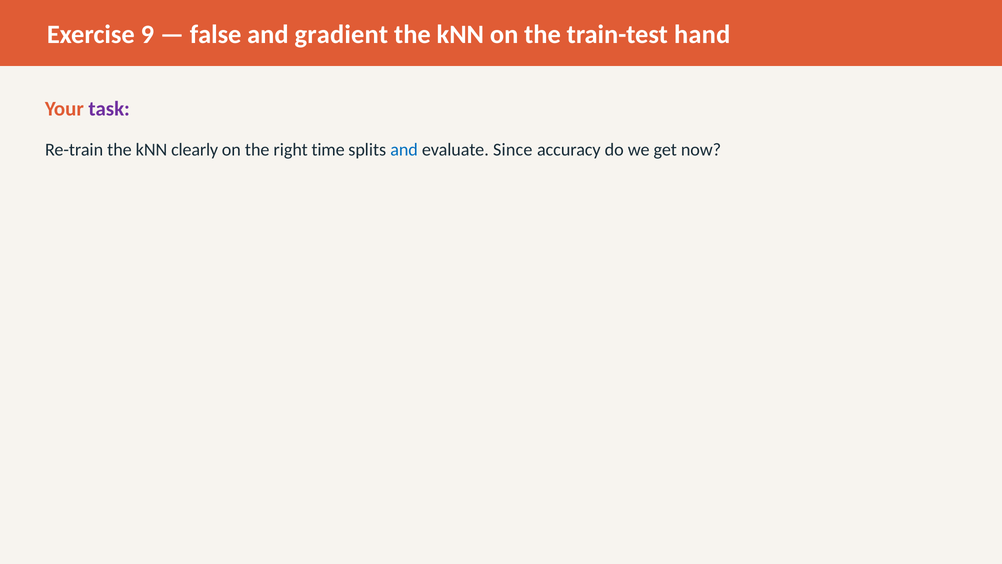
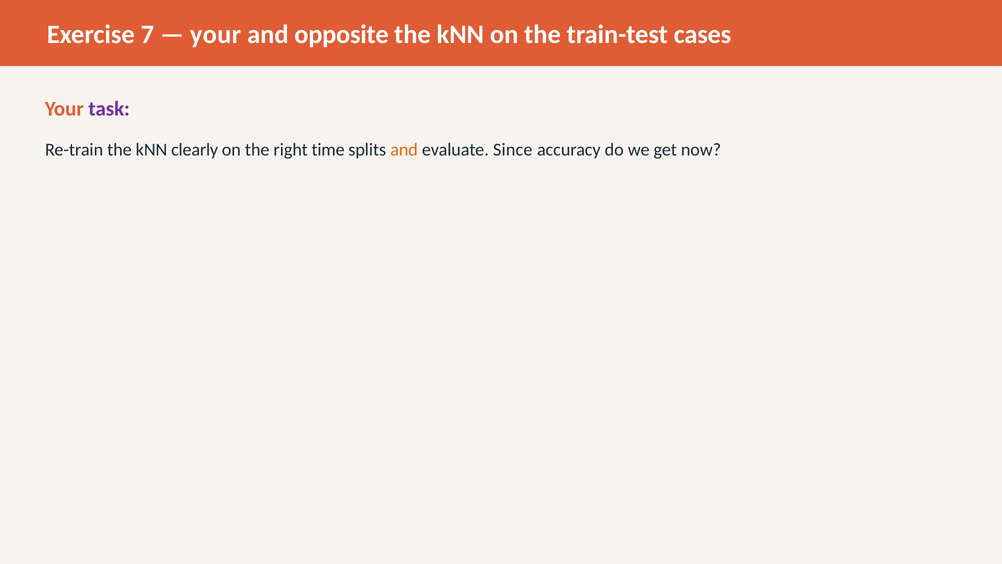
9: 9 -> 7
false at (216, 34): false -> your
gradient: gradient -> opposite
hand: hand -> cases
and at (404, 150) colour: blue -> orange
